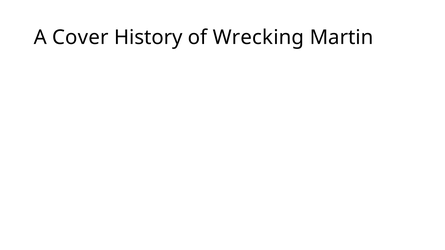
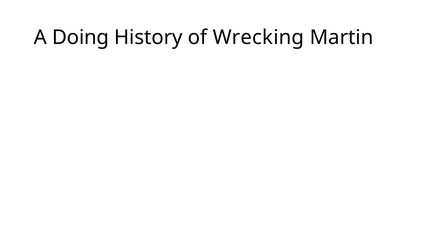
Cover: Cover -> Doing
